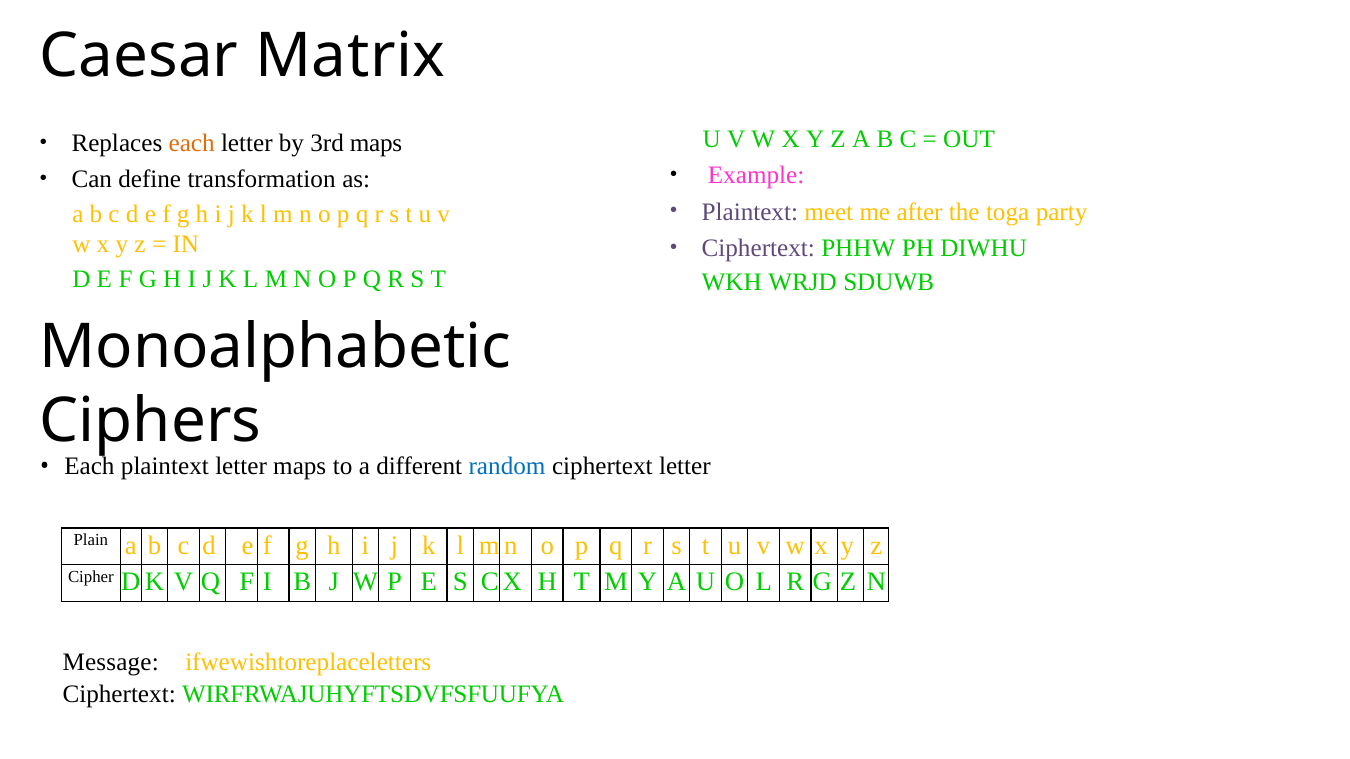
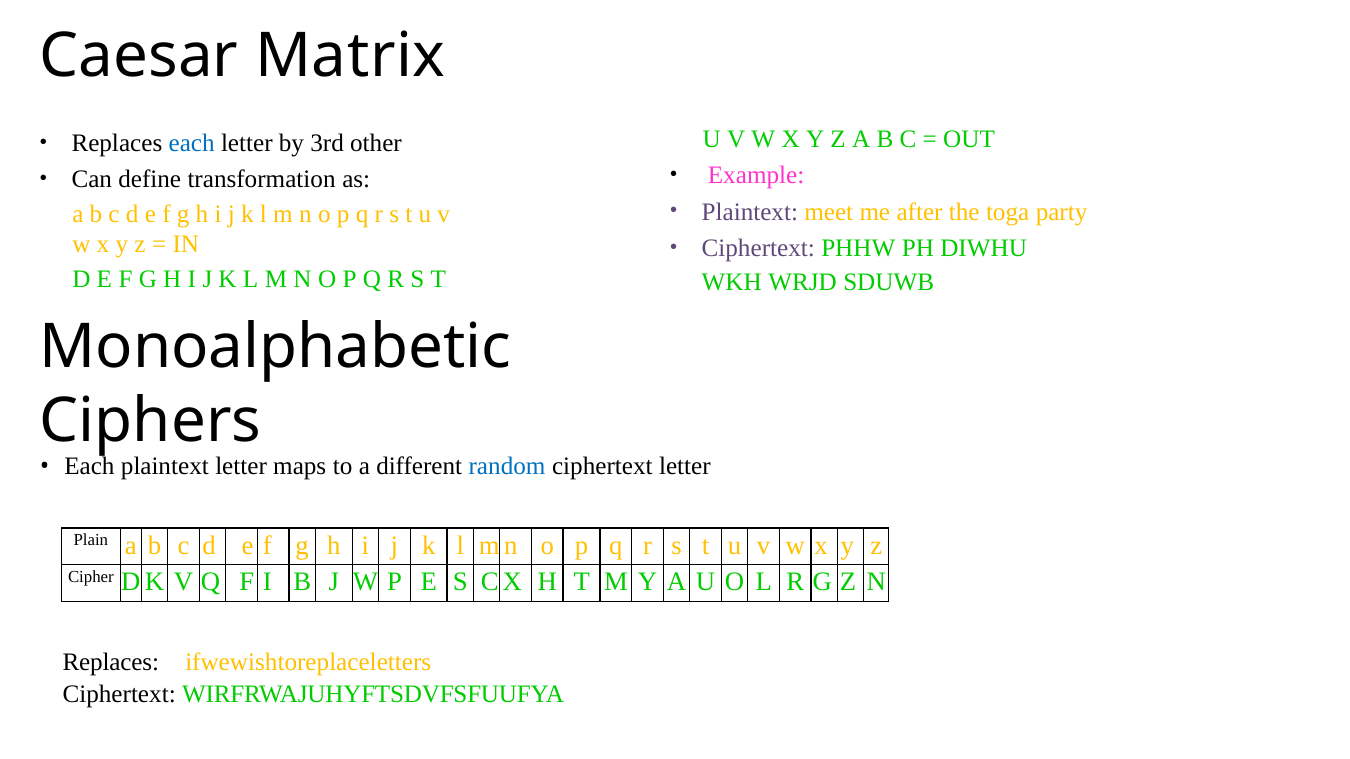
each at (192, 144) colour: orange -> blue
3rd maps: maps -> other
Message at (111, 662): Message -> Replaces
